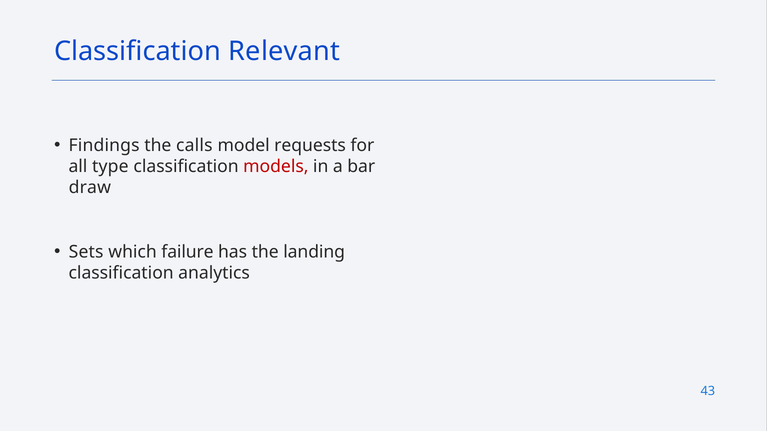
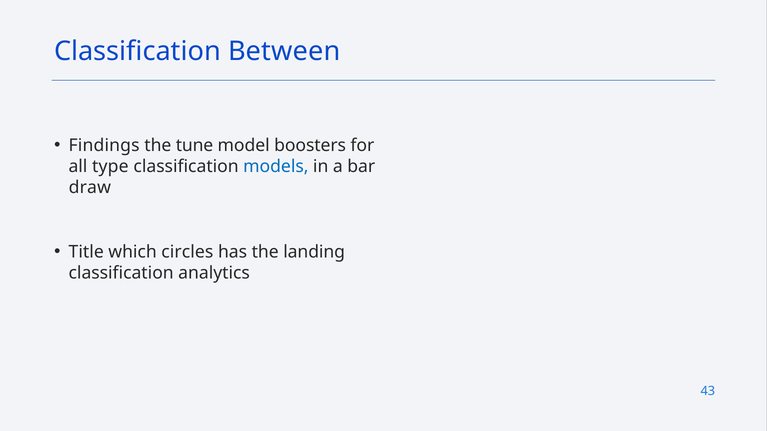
Relevant: Relevant -> Between
calls: calls -> tune
requests: requests -> boosters
models colour: red -> blue
Sets: Sets -> Title
failure: failure -> circles
